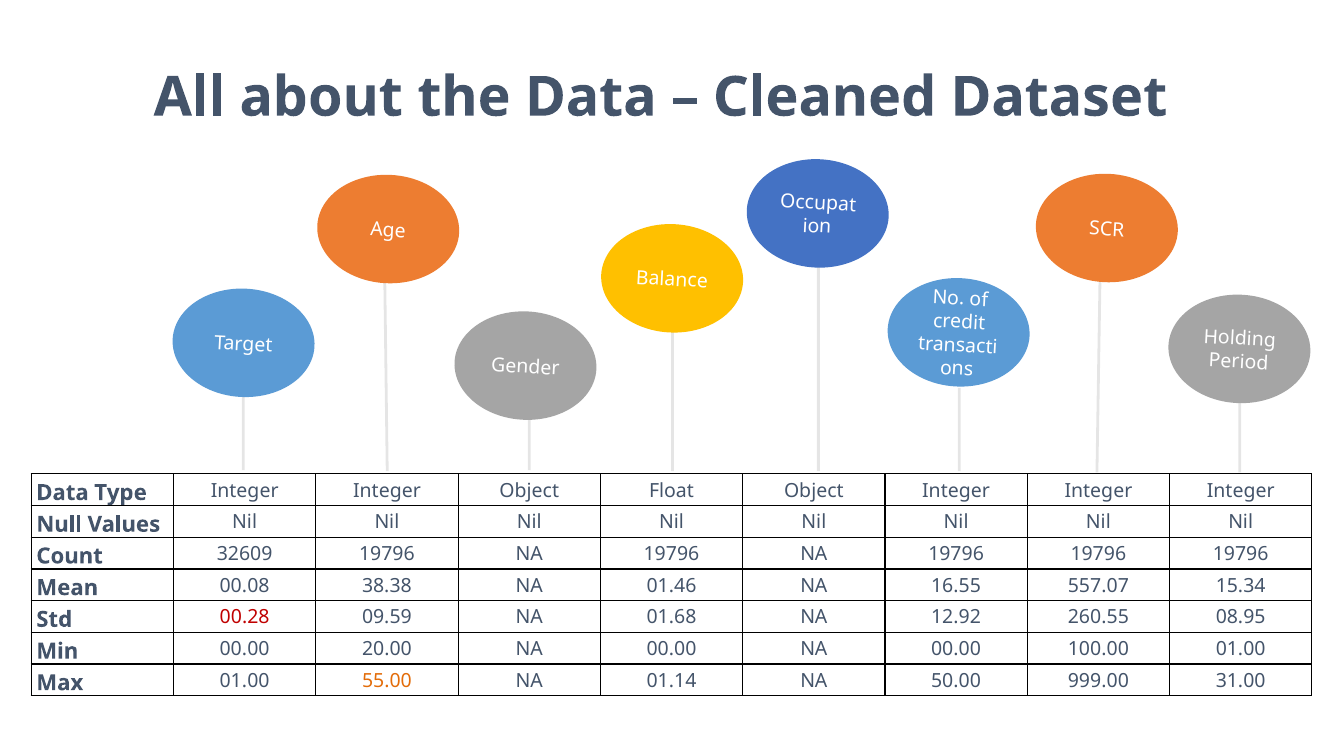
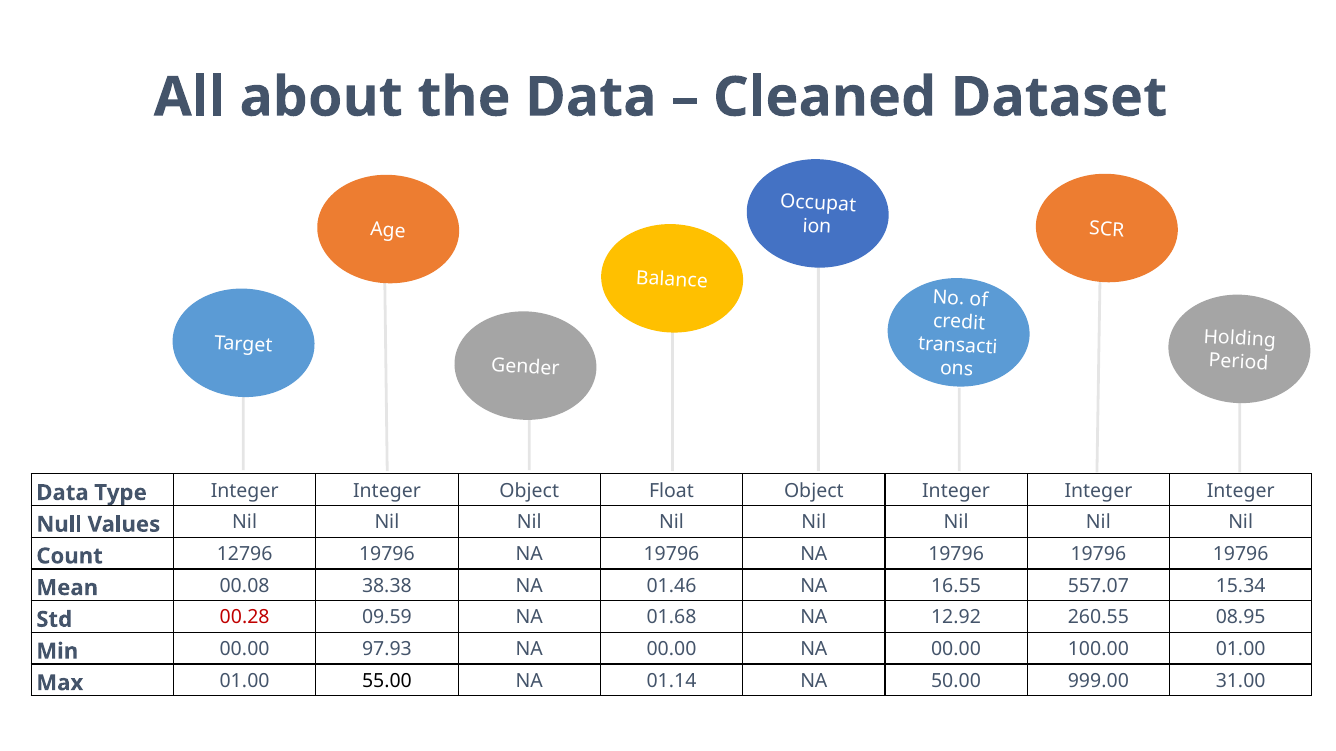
32609: 32609 -> 12796
20.00: 20.00 -> 97.93
55.00 colour: orange -> black
